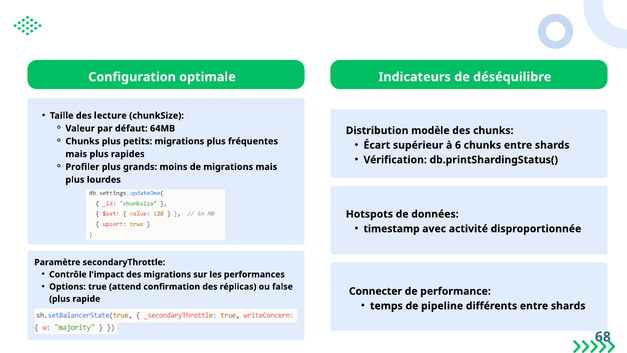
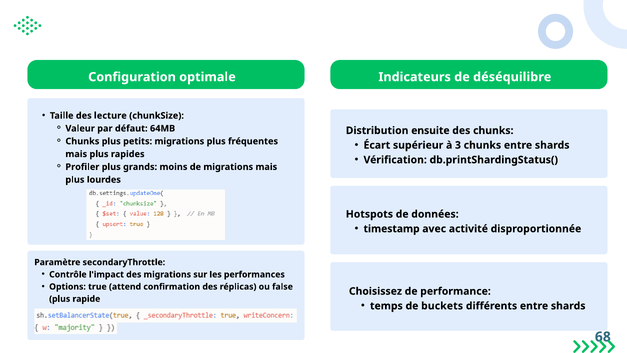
modèle: modèle -> ensuite
6: 6 -> 3
Connecter: Connecter -> Choisissez
pipeline: pipeline -> buckets
